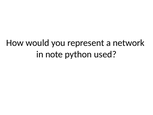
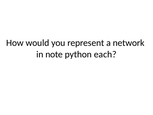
used: used -> each
